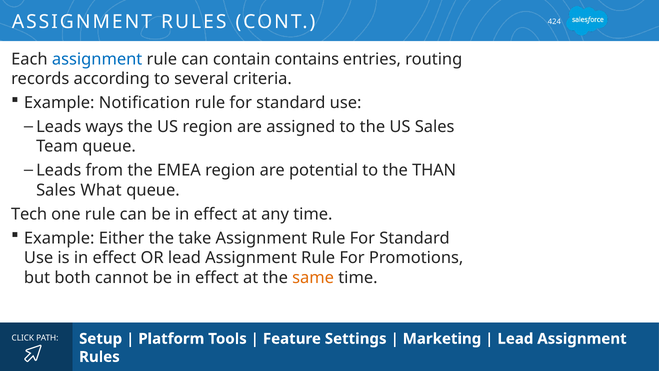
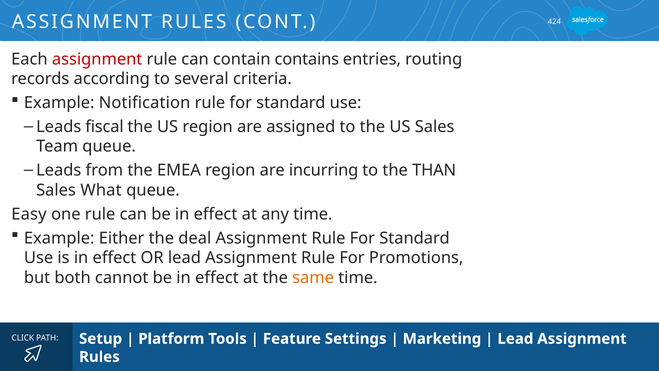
assignment at (97, 59) colour: blue -> red
ways: ways -> fiscal
potential: potential -> incurring
Tech: Tech -> Easy
take: take -> deal
